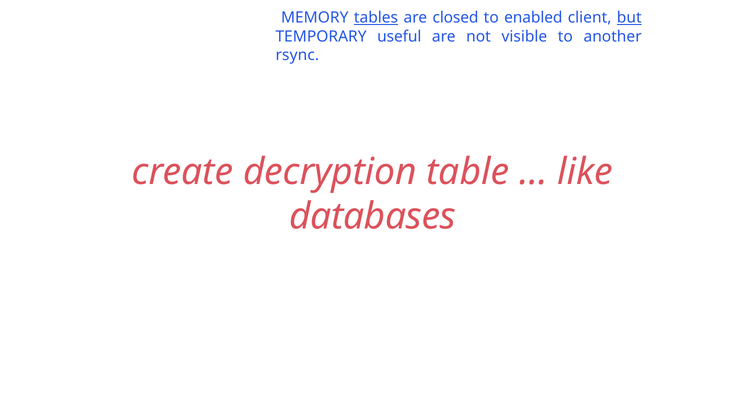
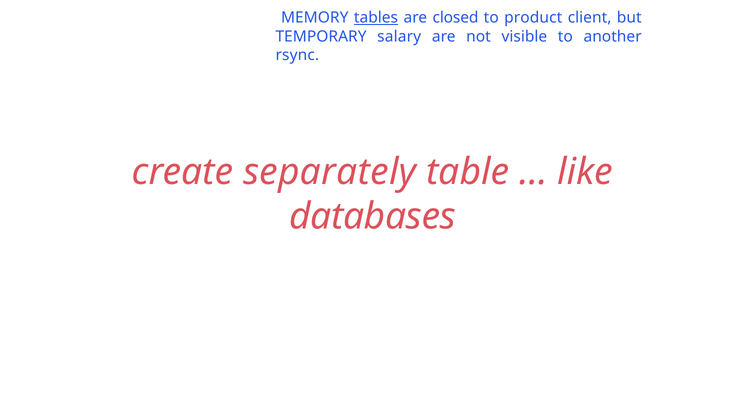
enabled: enabled -> product
but underline: present -> none
useful: useful -> salary
decryption: decryption -> separately
